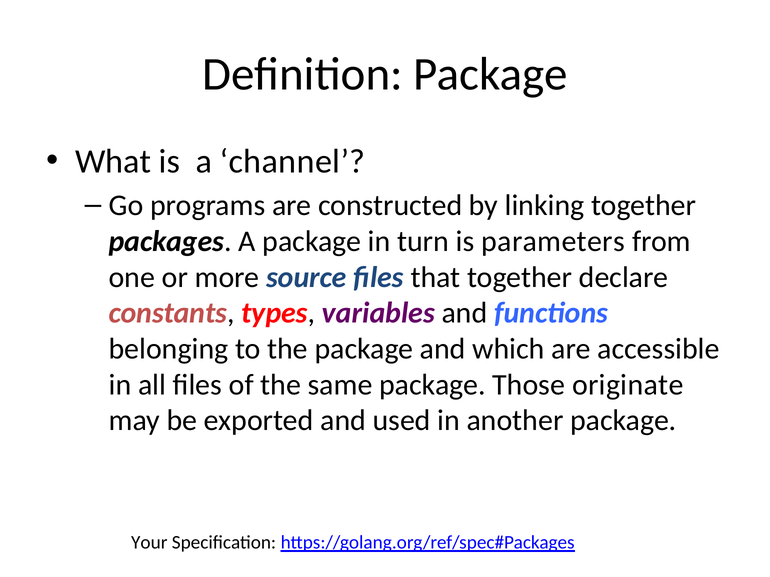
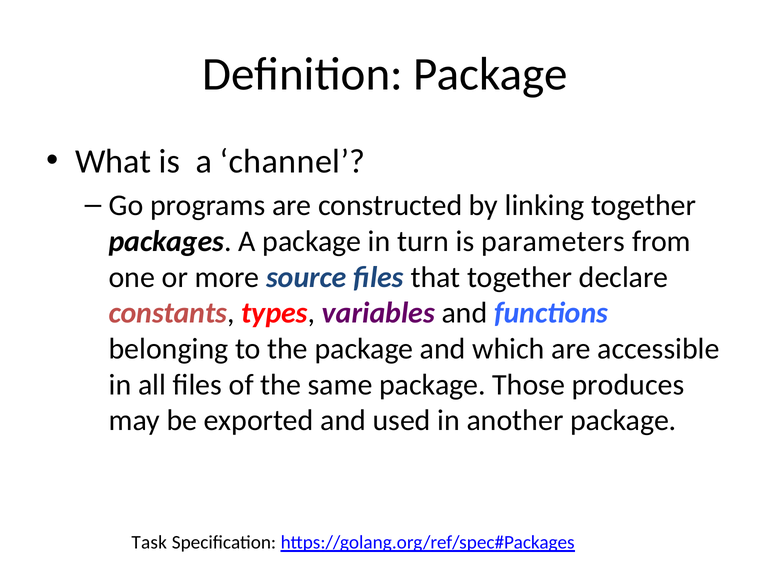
originate: originate -> produces
Your: Your -> Task
